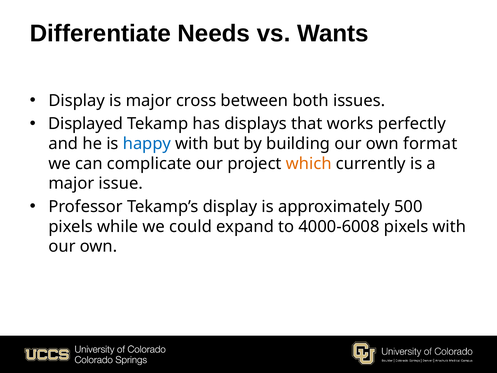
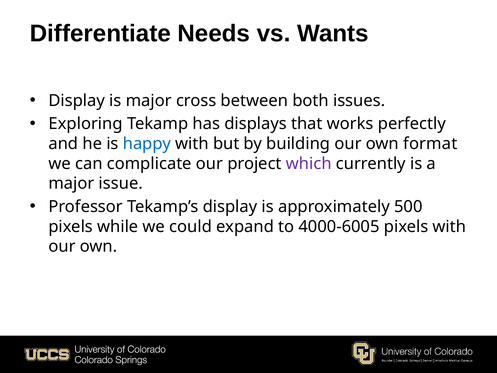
Displayed: Displayed -> Exploring
which colour: orange -> purple
4000-6008: 4000-6008 -> 4000-6005
